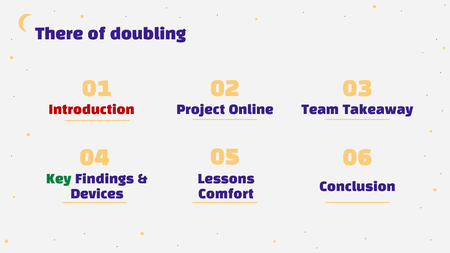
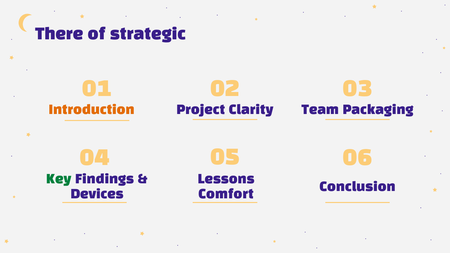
doubling: doubling -> strategic
Introduction colour: red -> orange
Online: Online -> Clarity
Takeaway: Takeaway -> Packaging
